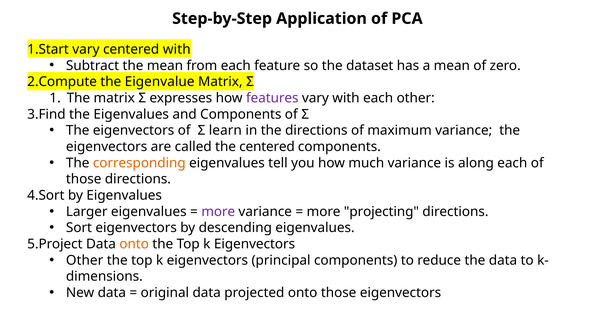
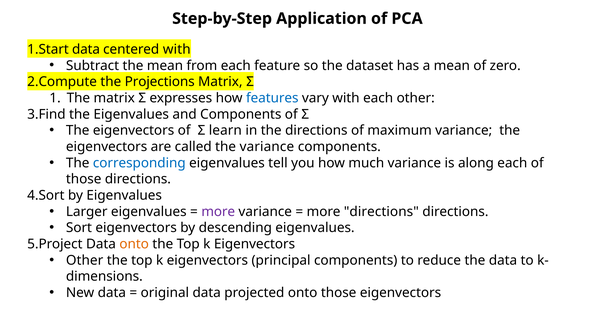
vary at (86, 49): vary -> data
Eigenvalue: Eigenvalue -> Projections
features colour: purple -> blue
the centered: centered -> variance
corresponding colour: orange -> blue
more projecting: projecting -> directions
